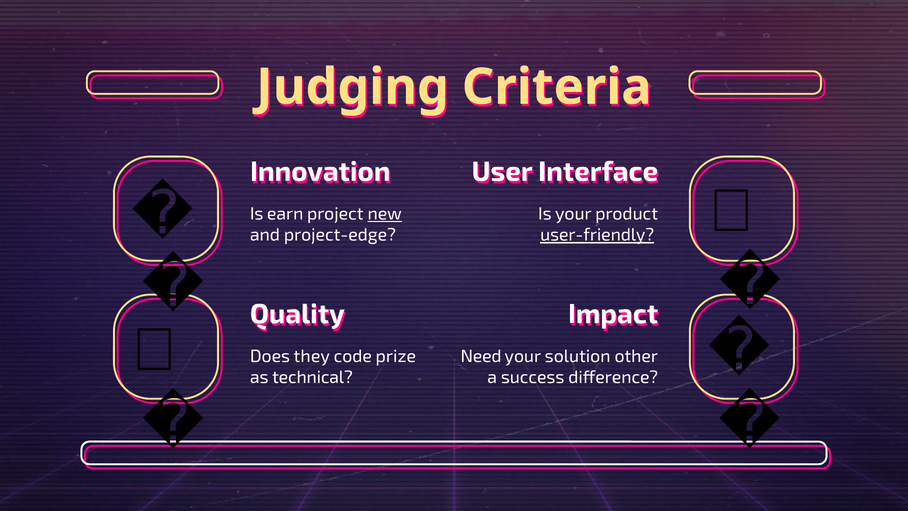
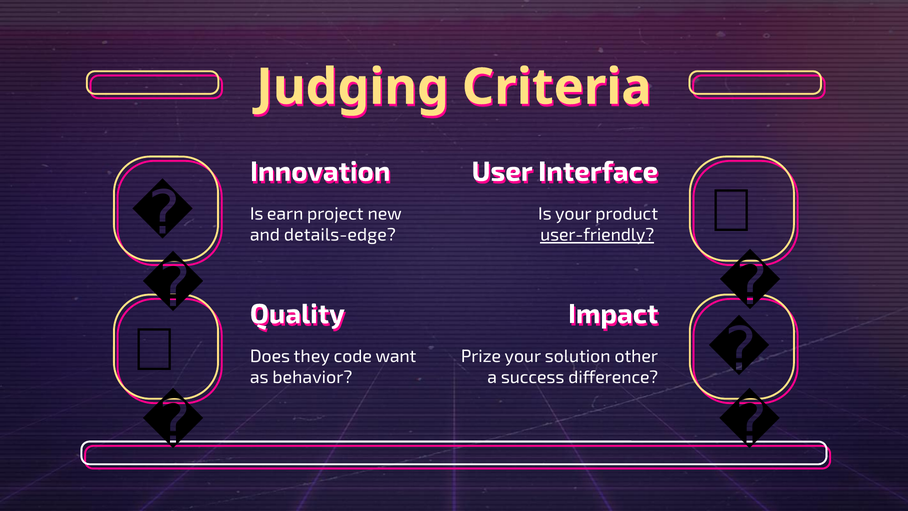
new underline: present -> none
project-edge: project-edge -> details-edge
prize: prize -> want
Need: Need -> Prize
technical: technical -> behavior
